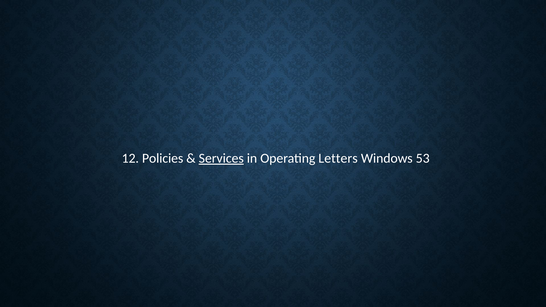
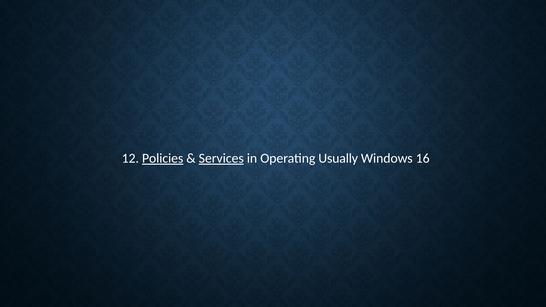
Policies underline: none -> present
Letters: Letters -> Usually
53: 53 -> 16
